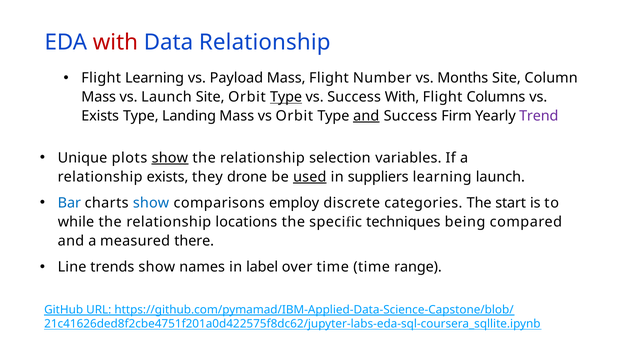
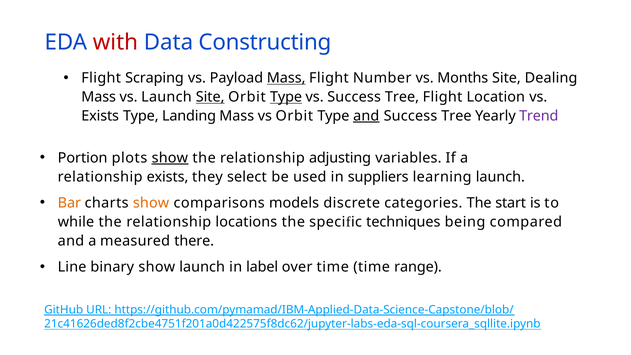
Data Relationship: Relationship -> Constructing
Flight Learning: Learning -> Scraping
Mass at (286, 78) underline: none -> present
Column: Column -> Dealing
Site at (210, 97) underline: none -> present
vs Success With: With -> Tree
Columns: Columns -> Location
Firm at (457, 116): Firm -> Tree
Unique: Unique -> Portion
selection: selection -> adjusting
drone: drone -> select
used underline: present -> none
Bar colour: blue -> orange
show at (151, 203) colour: blue -> orange
employ: employ -> models
trends: trends -> binary
show names: names -> launch
